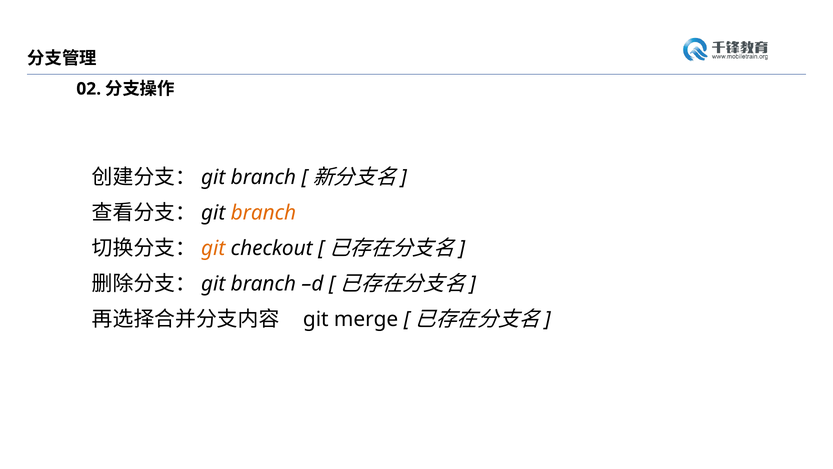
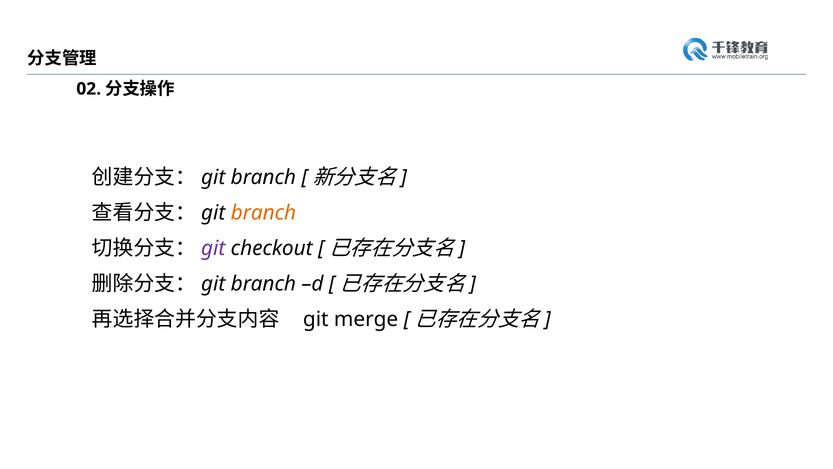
git at (213, 248) colour: orange -> purple
